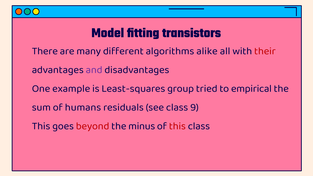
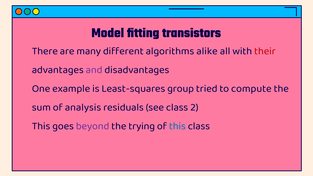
empirical: empirical -> compute
humans: humans -> analysis
9: 9 -> 2
beyond colour: red -> purple
minus: minus -> trying
this at (177, 126) colour: red -> blue
